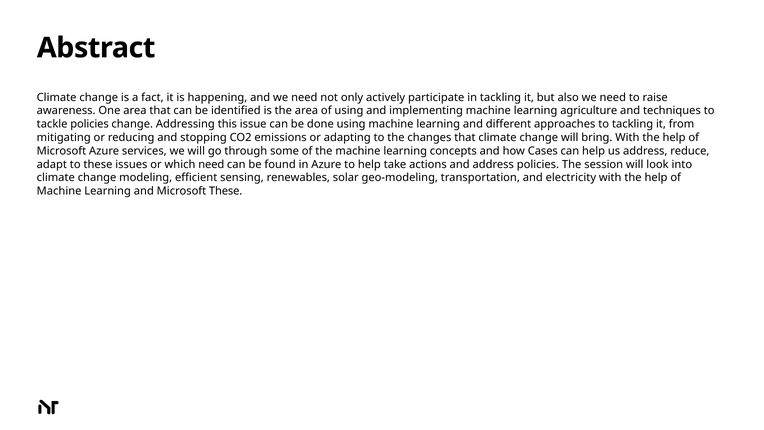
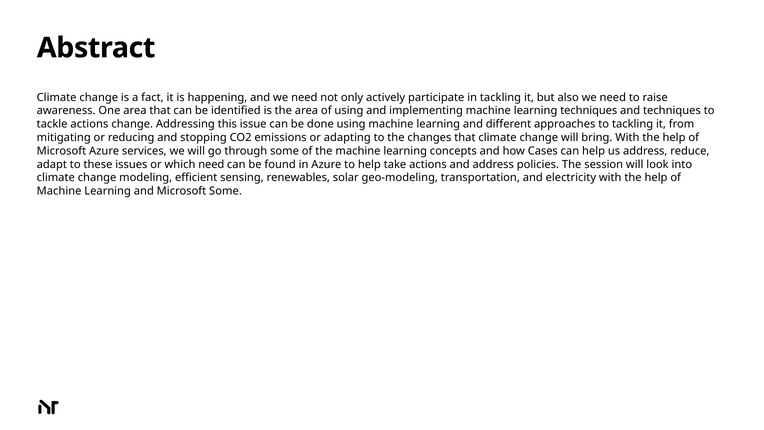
learning agriculture: agriculture -> techniques
tackle policies: policies -> actions
Microsoft These: These -> Some
